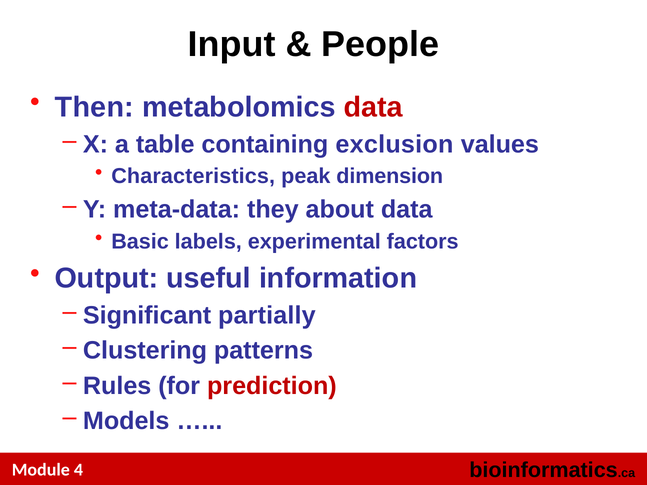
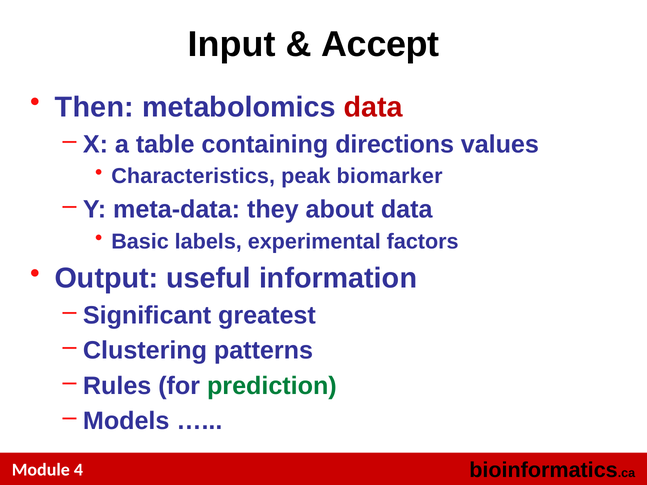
People: People -> Accept
exclusion: exclusion -> directions
dimension: dimension -> biomarker
partially: partially -> greatest
prediction colour: red -> green
